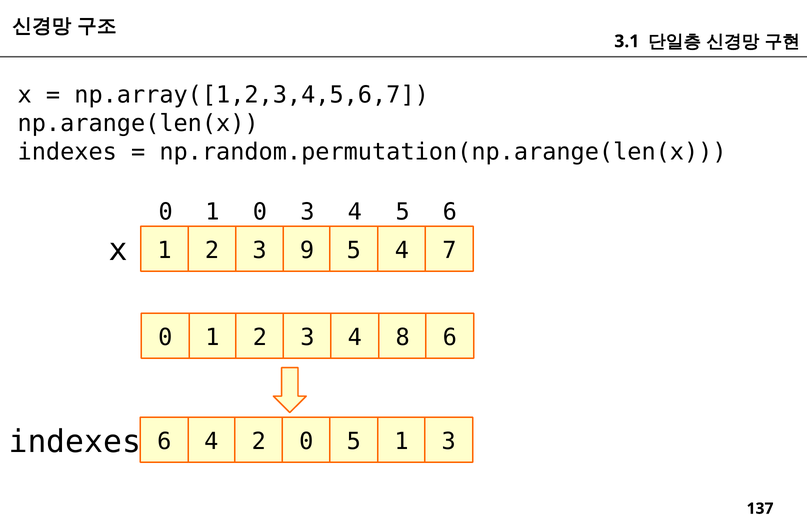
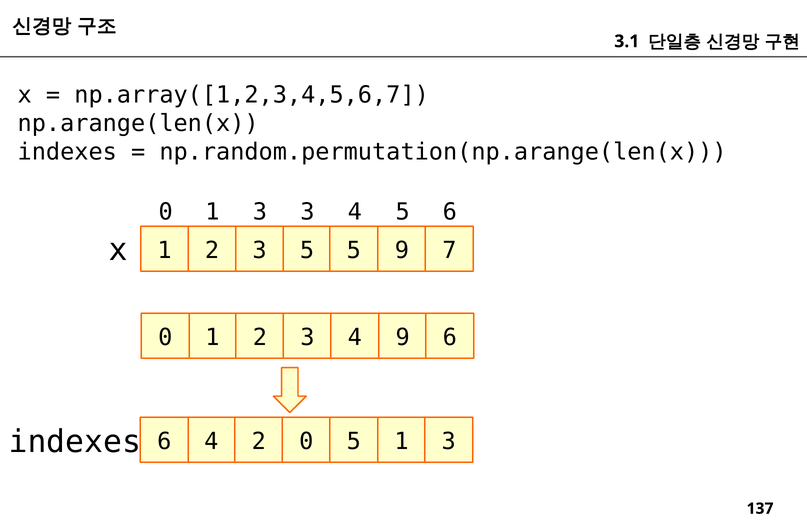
0 at (260, 212): 0 -> 3
3 9: 9 -> 5
5 4: 4 -> 9
4 8: 8 -> 9
